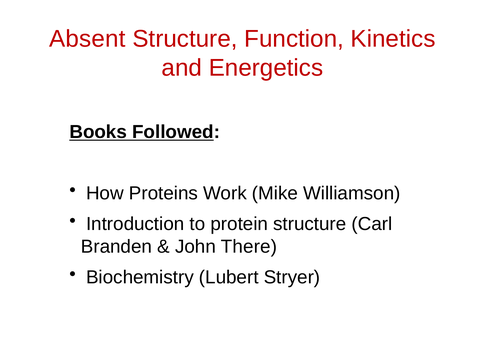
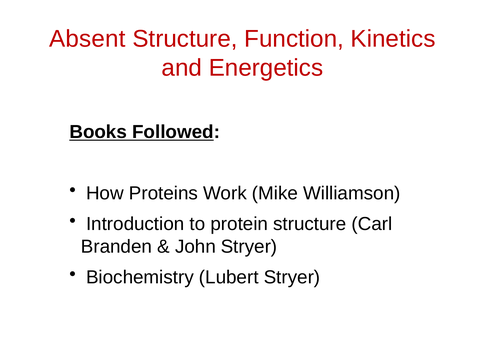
John There: There -> Stryer
